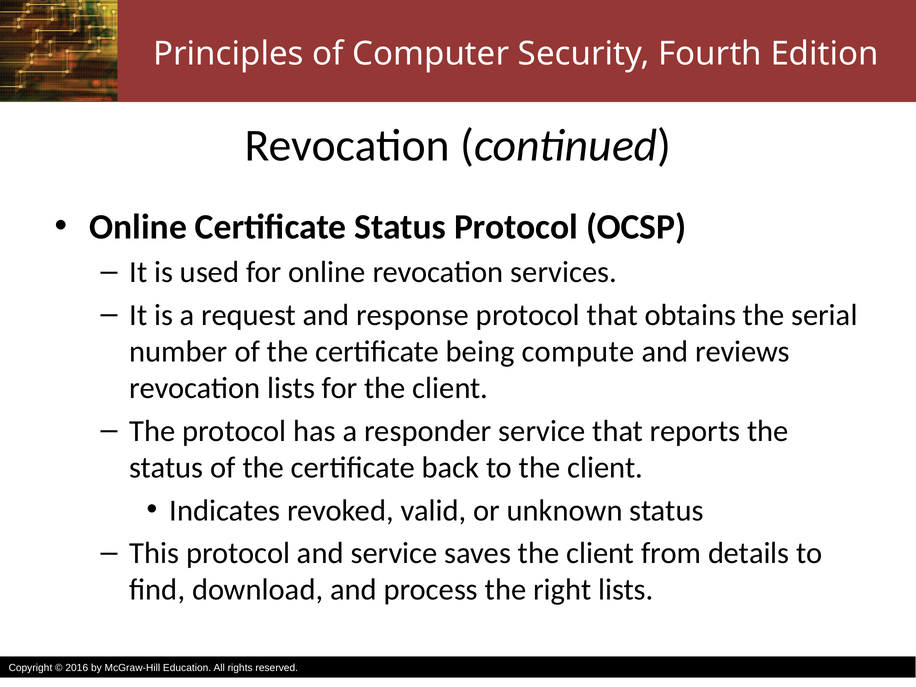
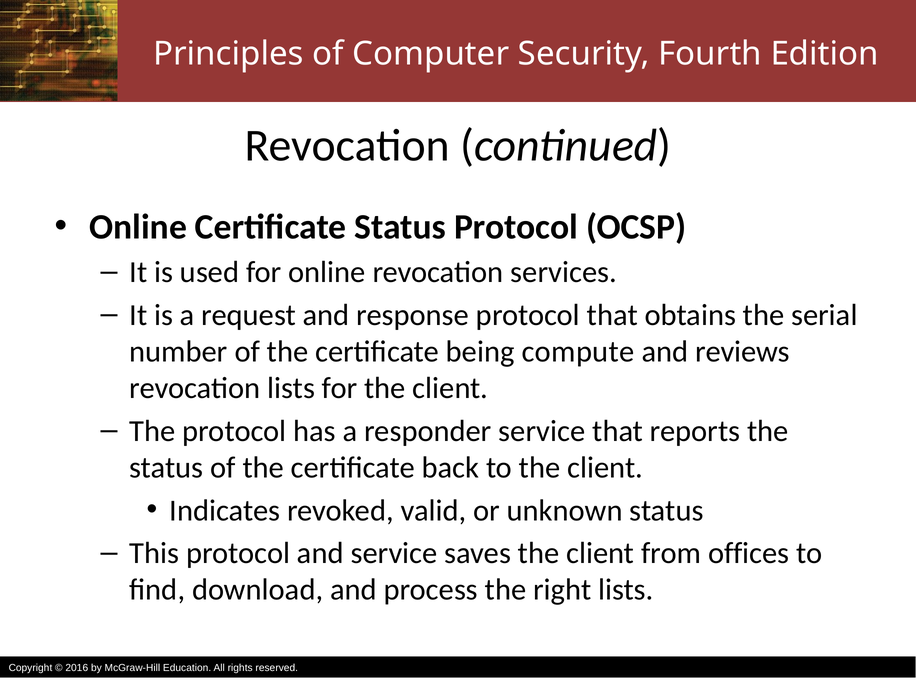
details: details -> offices
